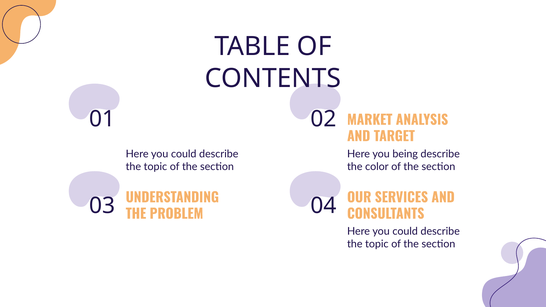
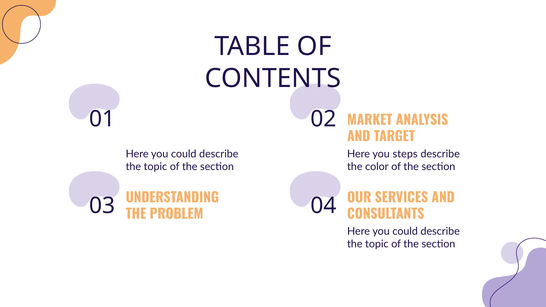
being: being -> steps
